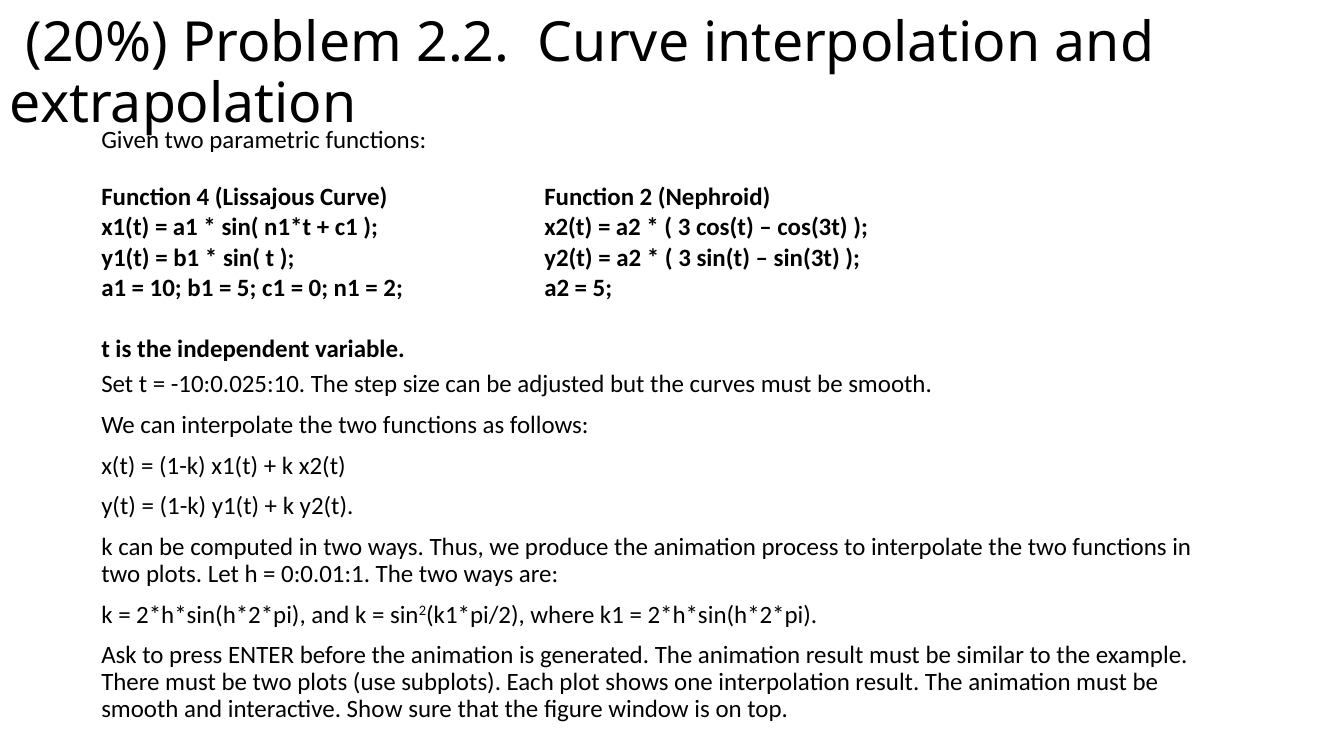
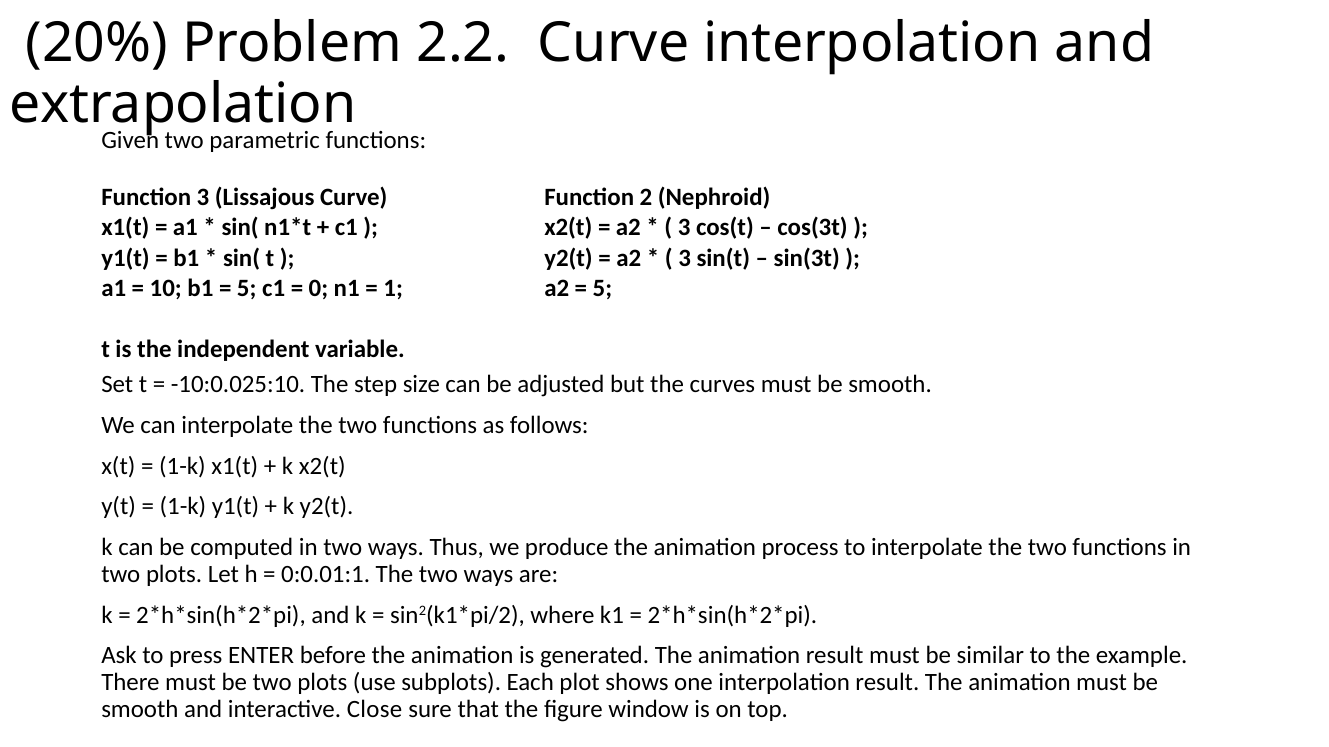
Function 4: 4 -> 3
2 at (393, 288): 2 -> 1
Show: Show -> Close
